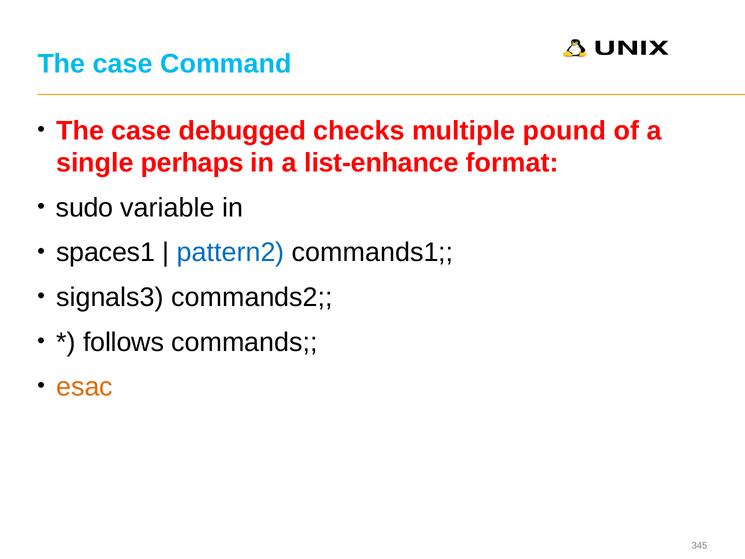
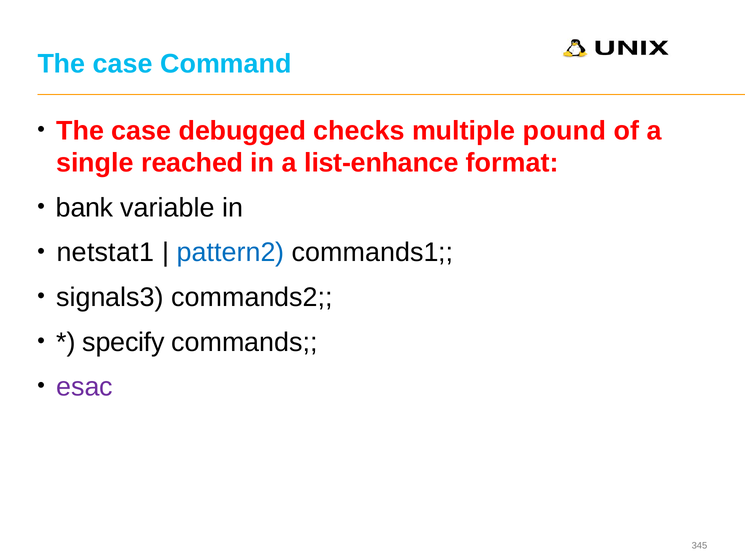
perhaps: perhaps -> reached
sudo: sudo -> bank
spaces1: spaces1 -> netstat1
follows: follows -> specify
esac colour: orange -> purple
